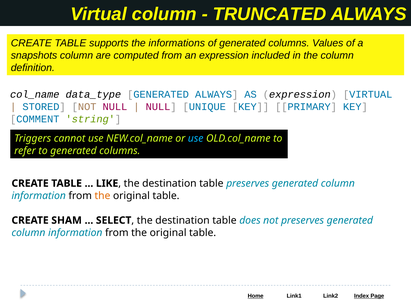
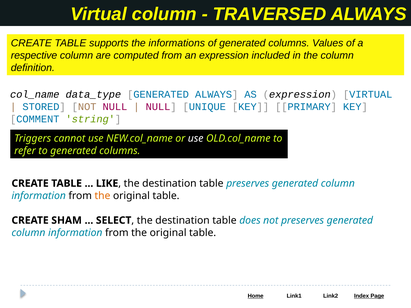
TRUNCATED: TRUNCATED -> TRAVERSED
snapshots: snapshots -> respective
use at (196, 139) colour: light blue -> white
